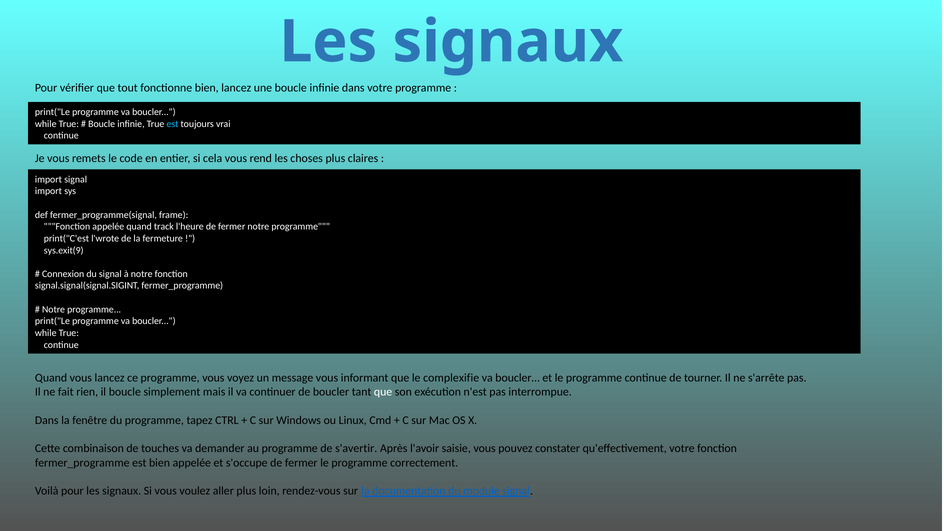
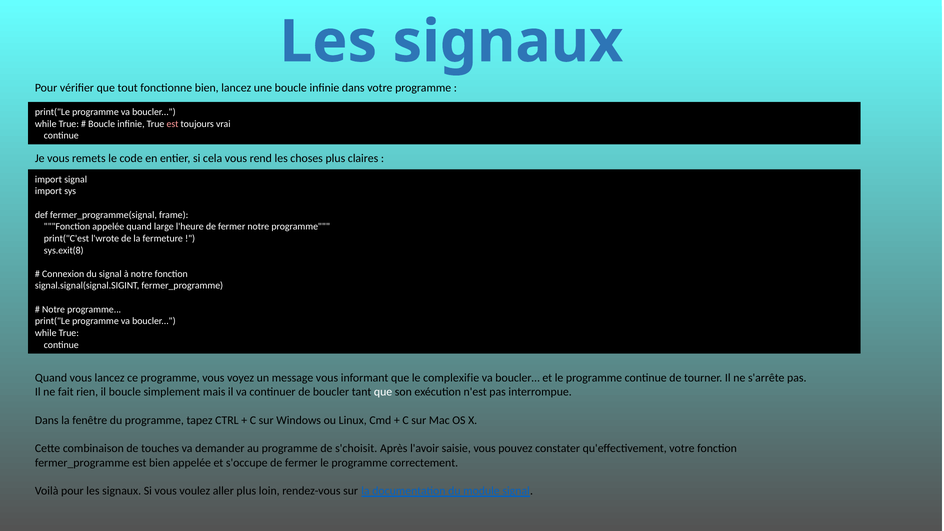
est at (173, 124) colour: light blue -> pink
track: track -> large
sys.exit(9: sys.exit(9 -> sys.exit(8
s'avertir: s'avertir -> s'choisit
